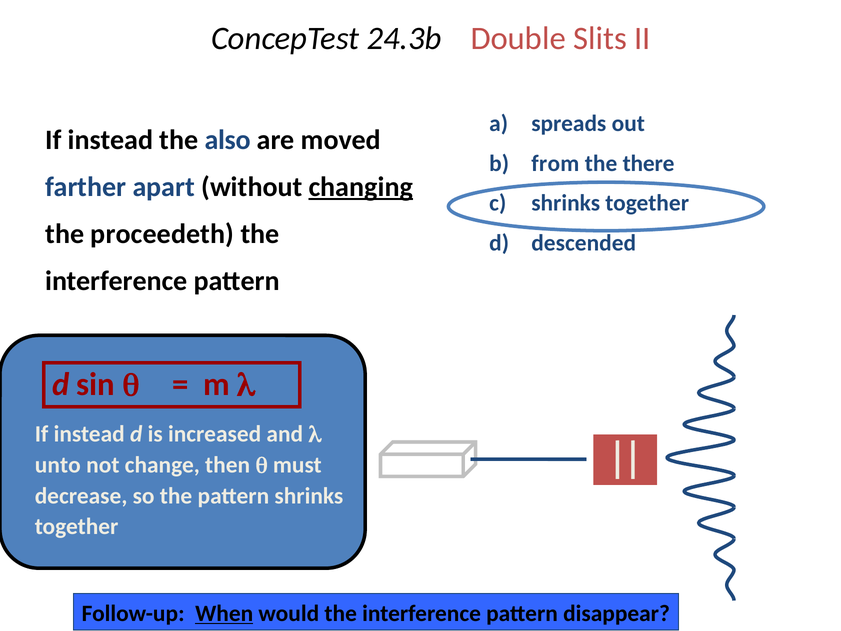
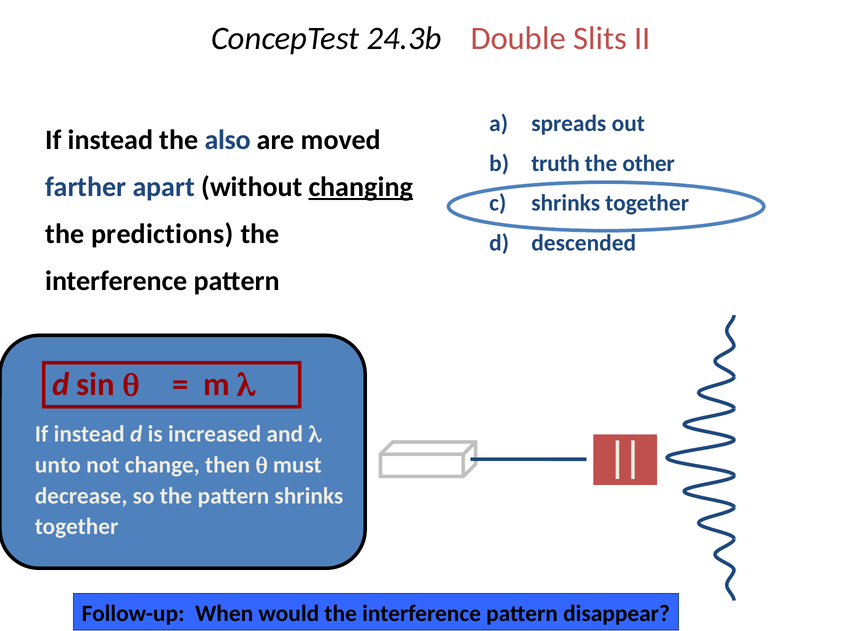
from: from -> truth
there: there -> other
proceedeth: proceedeth -> predictions
When underline: present -> none
